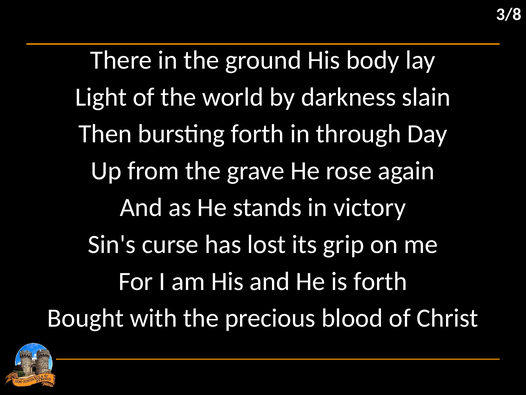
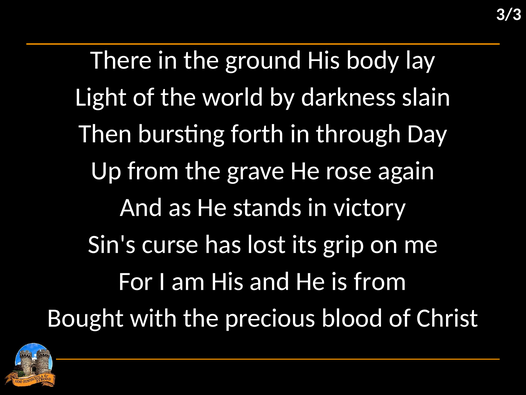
3/8: 3/8 -> 3/3
is forth: forth -> from
